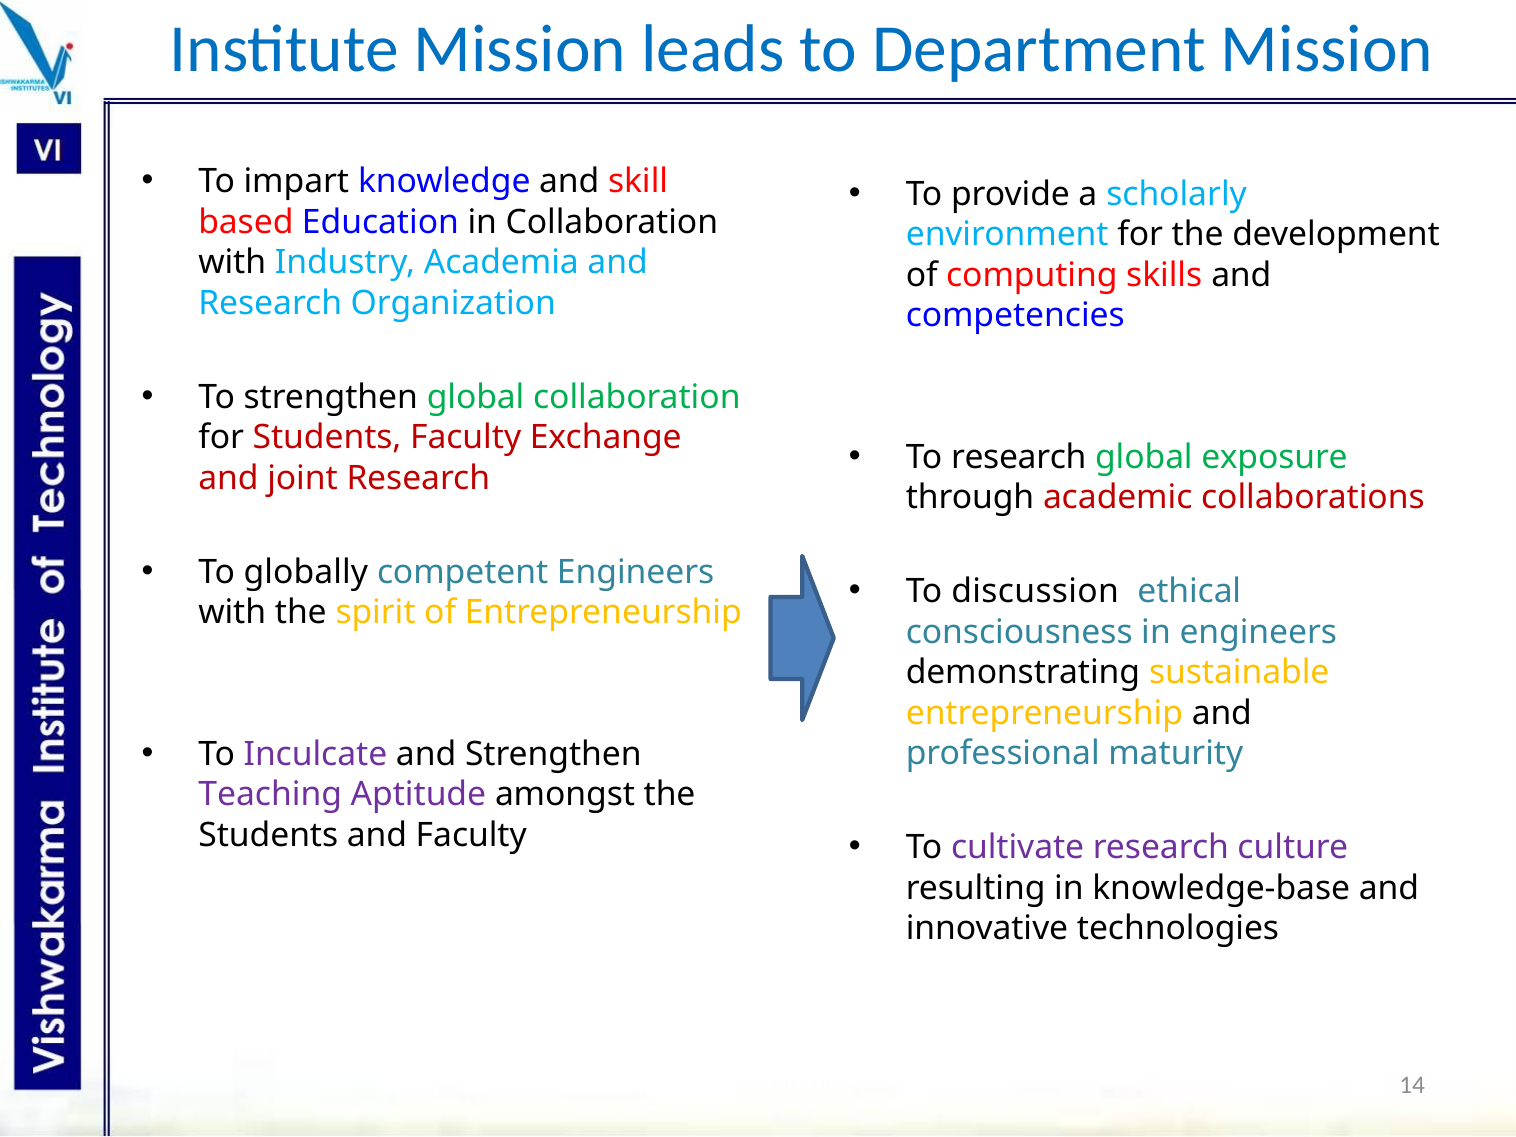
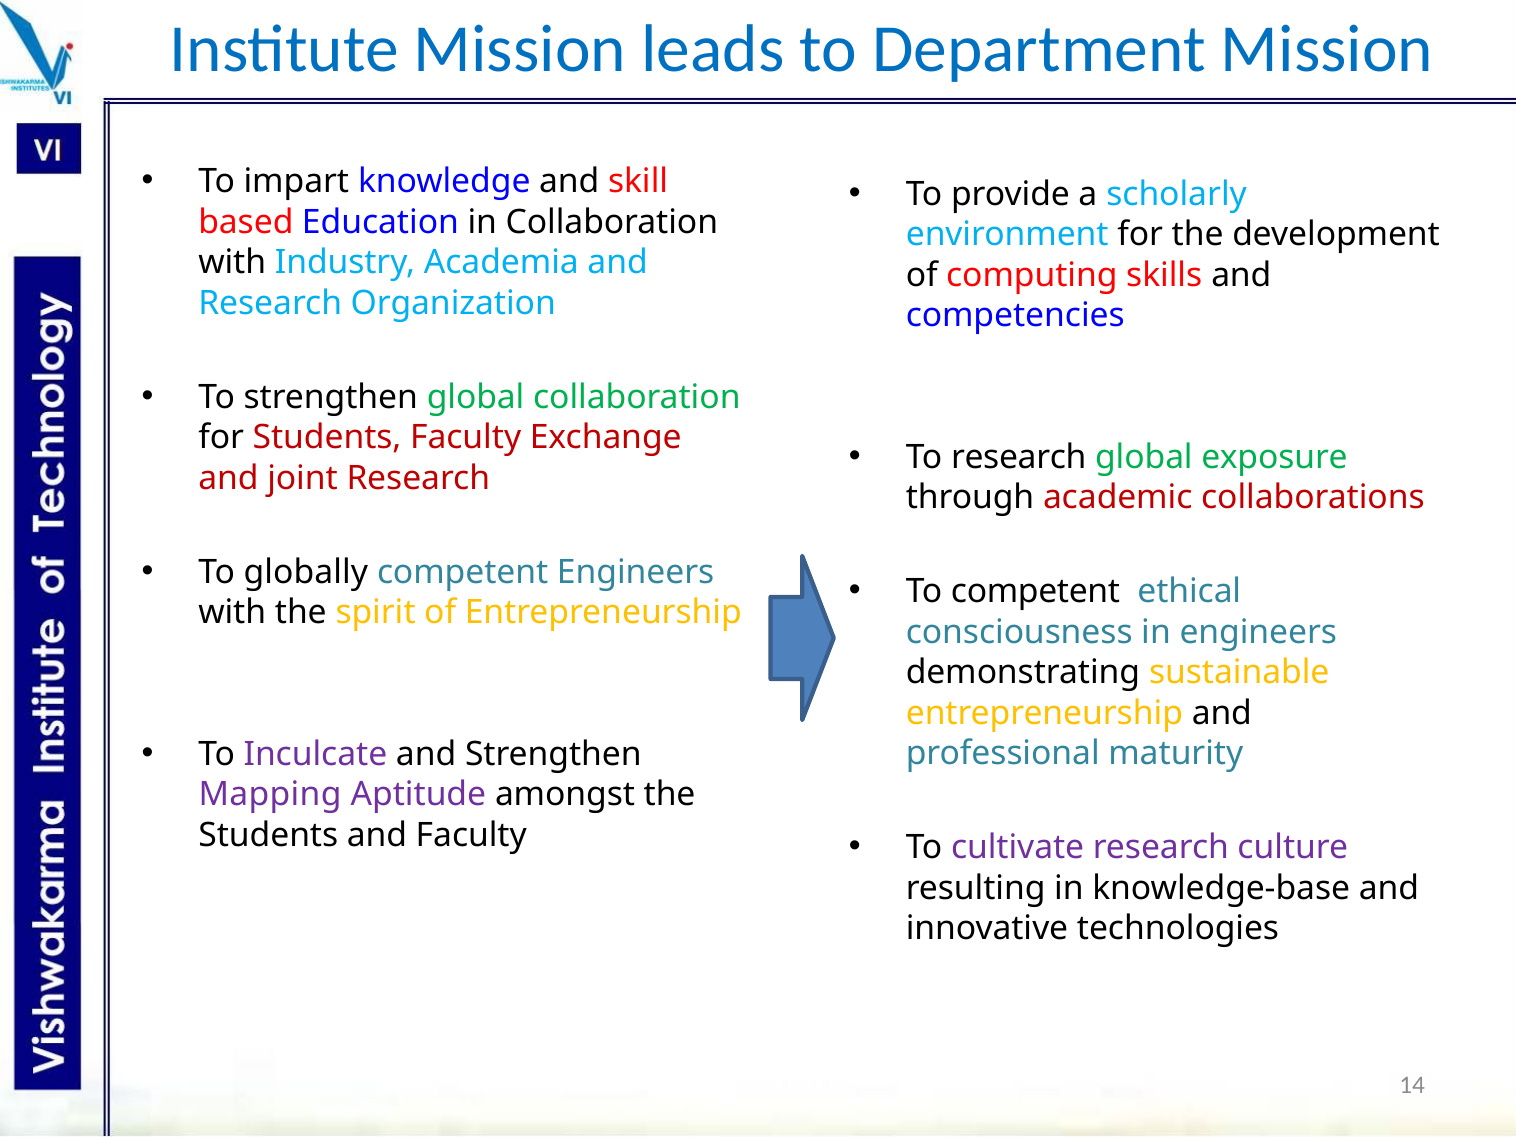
To discussion: discussion -> competent
Teaching: Teaching -> Mapping
